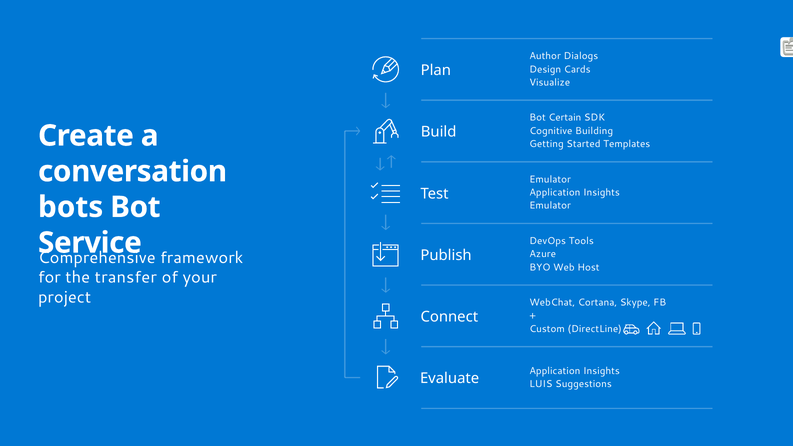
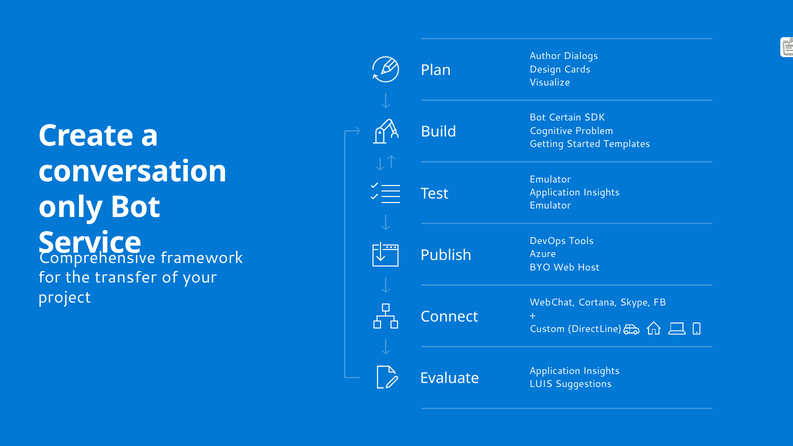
Building: Building -> Problem
bots: bots -> only
